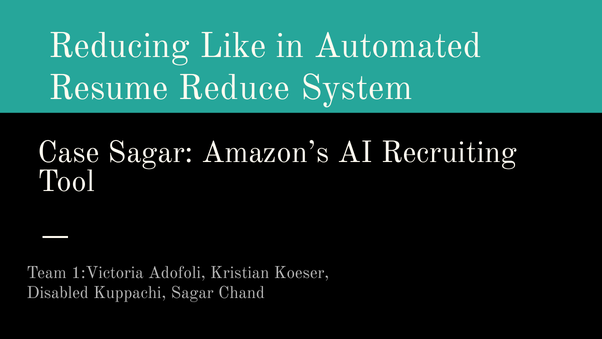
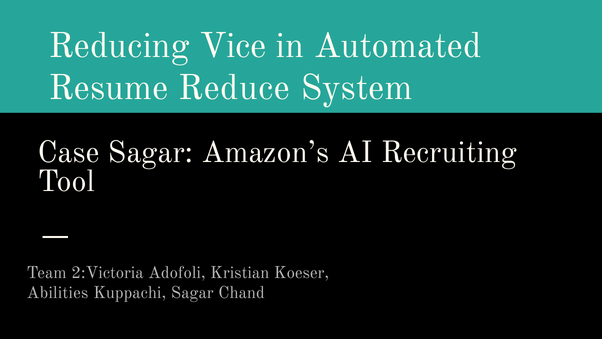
Like: Like -> Vice
1:Victoria: 1:Victoria -> 2:Victoria
Disabled: Disabled -> Abilities
